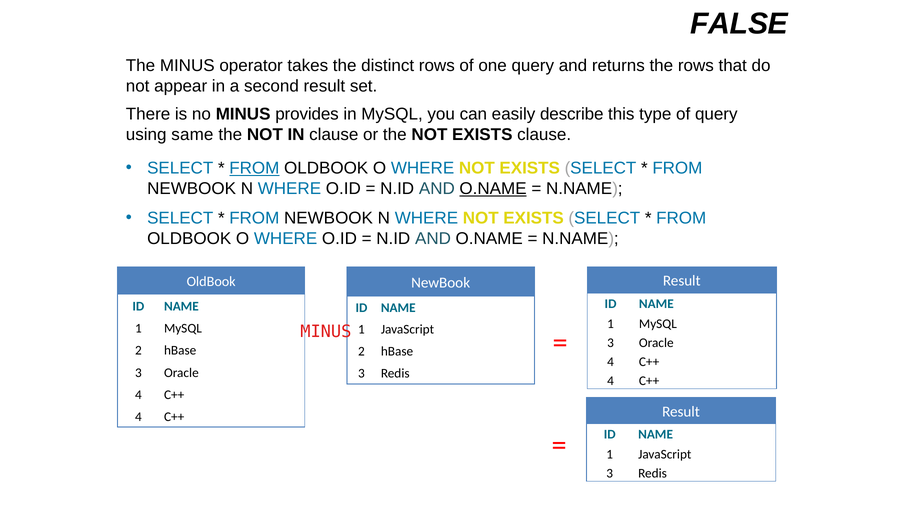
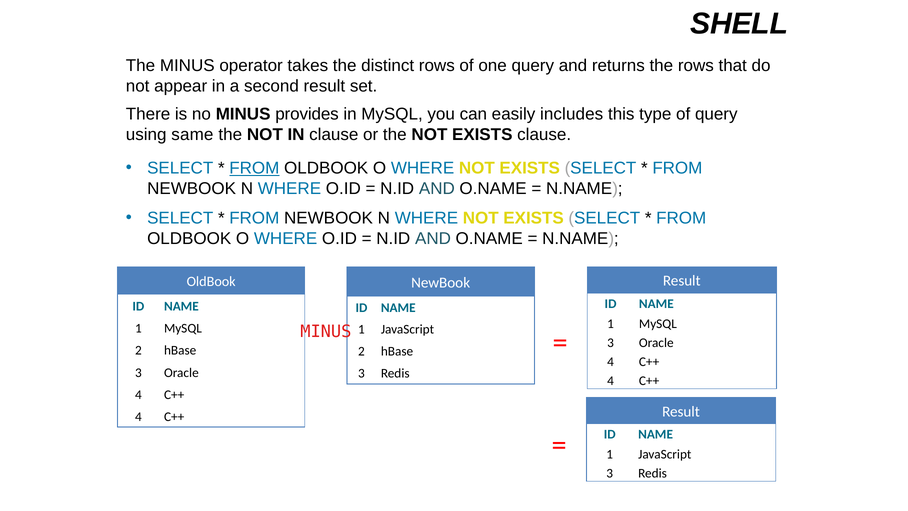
FALSE: FALSE -> SHELL
describe: describe -> includes
O.NAME at (493, 188) underline: present -> none
